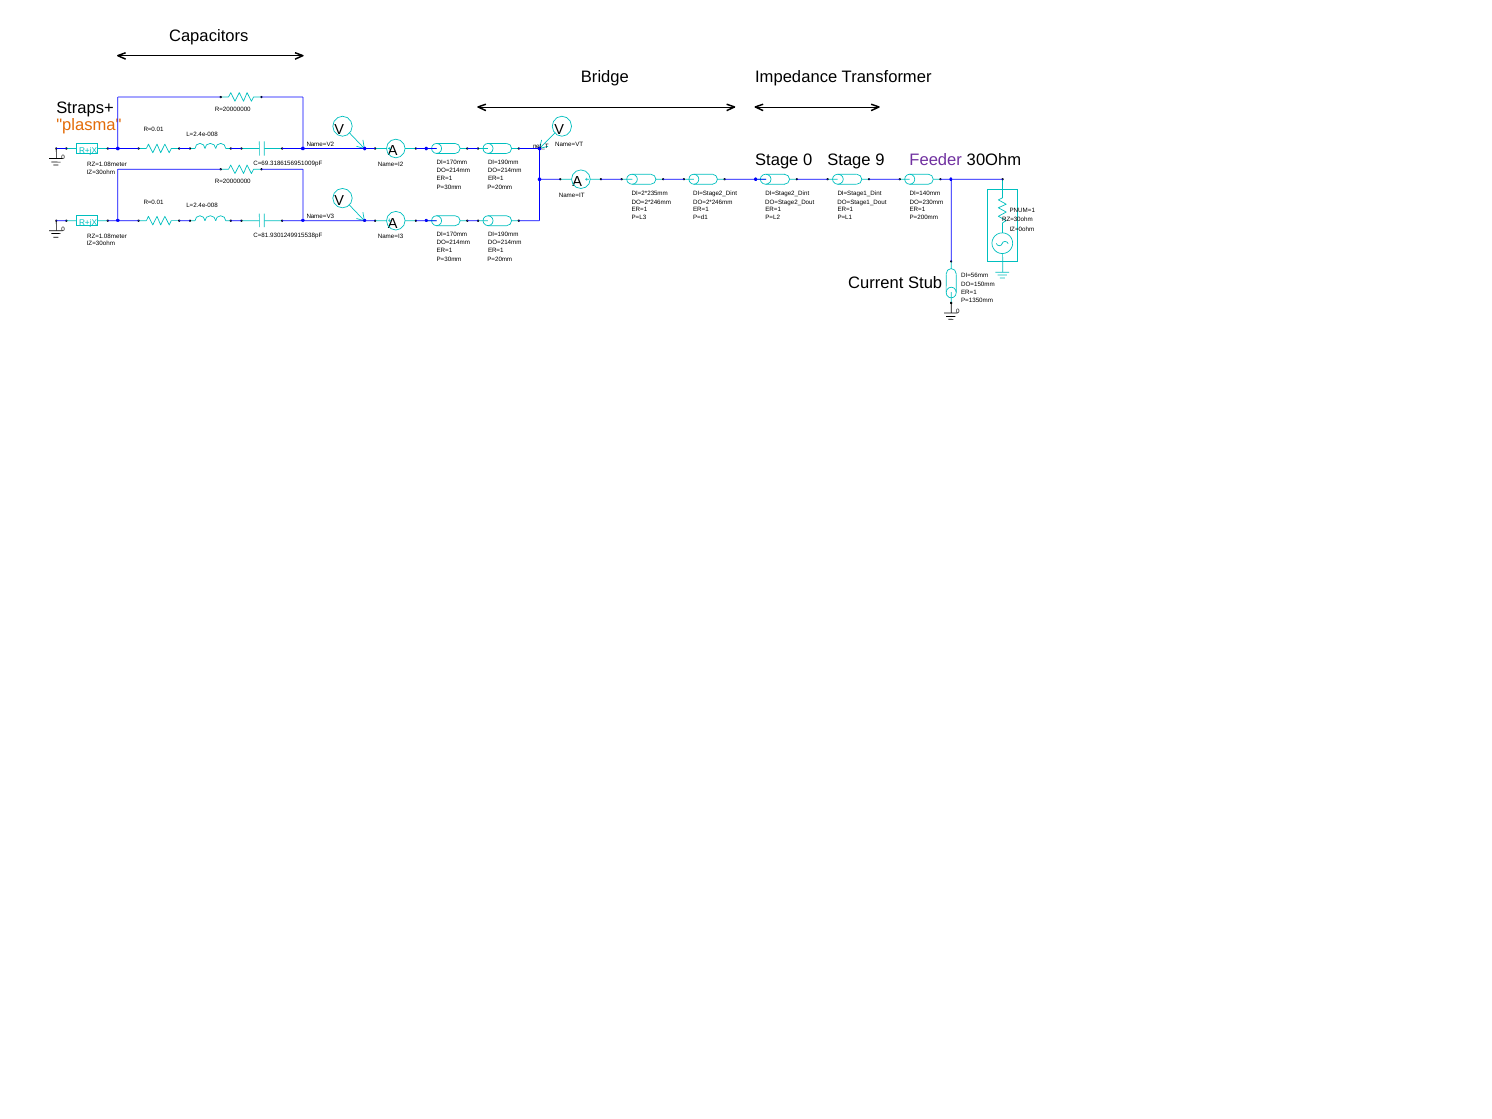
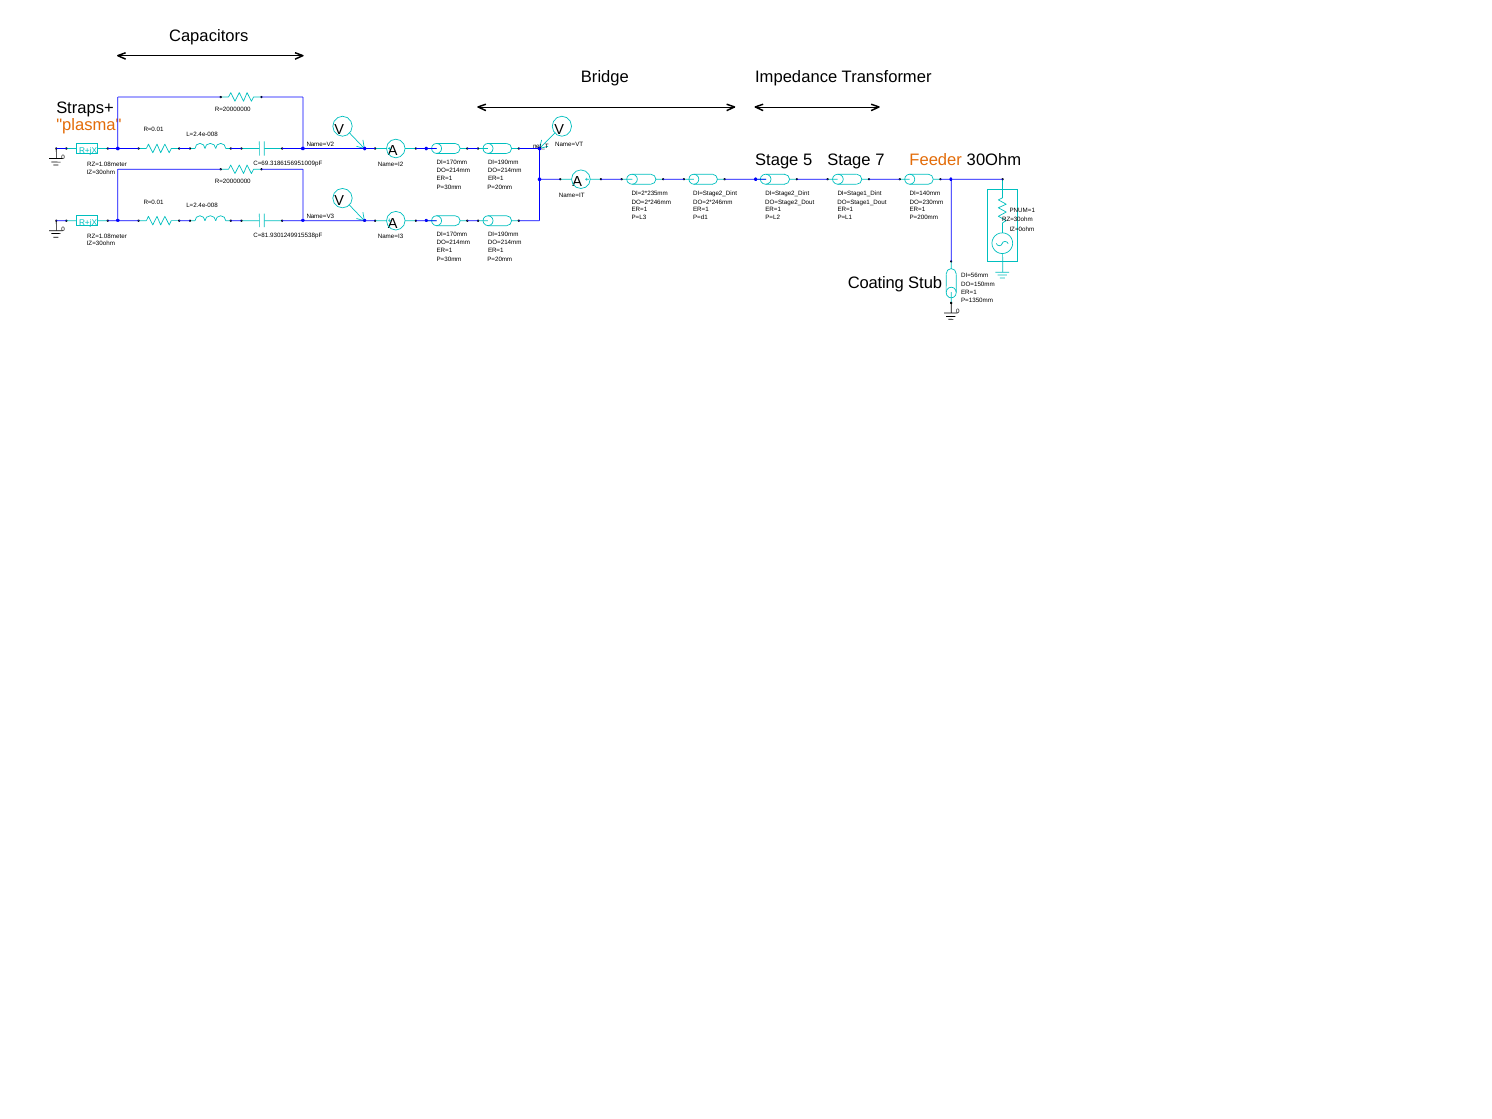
Stage 0: 0 -> 5
9: 9 -> 7
Feeder colour: purple -> orange
Current: Current -> Coating
